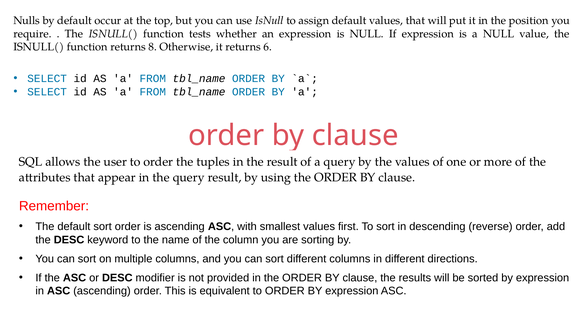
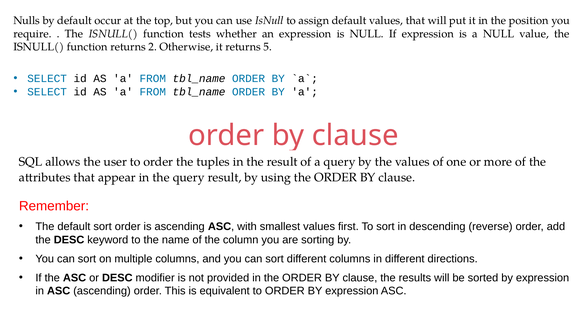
8: 8 -> 2
6: 6 -> 5
